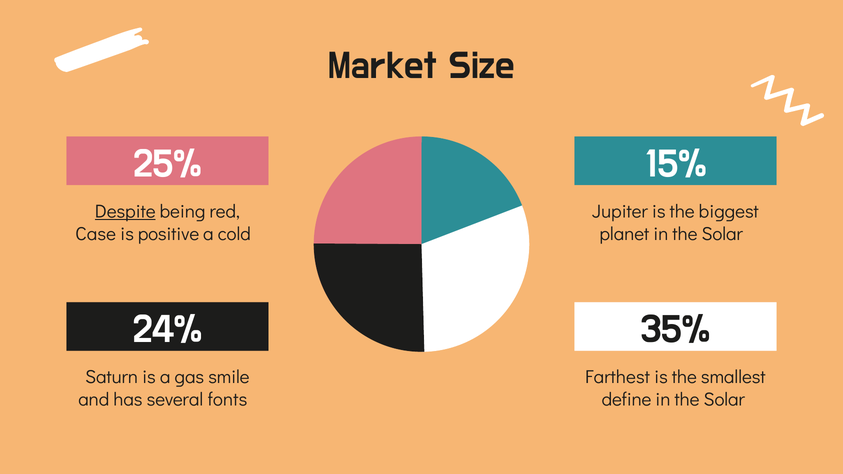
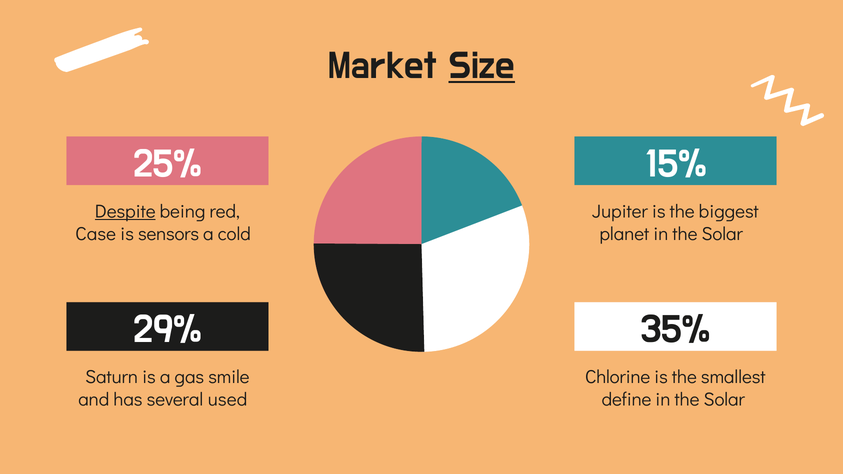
Size underline: none -> present
positive: positive -> sensors
24%: 24% -> 29%
Farthest: Farthest -> Chlorine
fonts: fonts -> used
